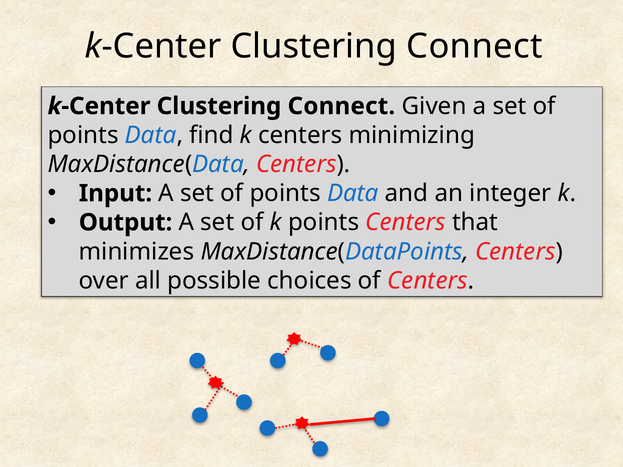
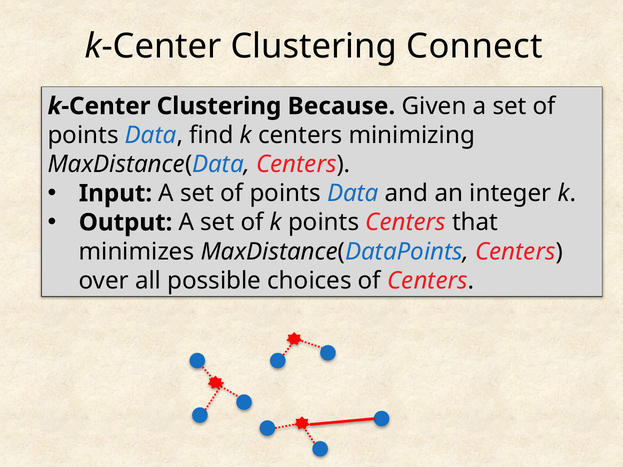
Connect at (341, 106): Connect -> Because
